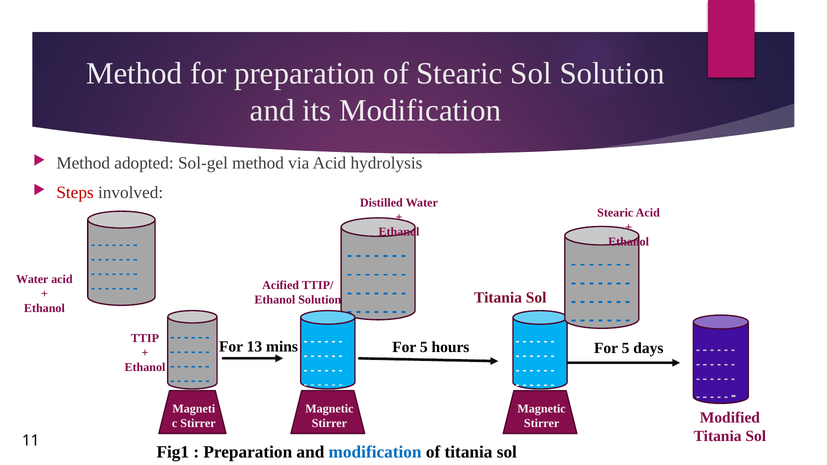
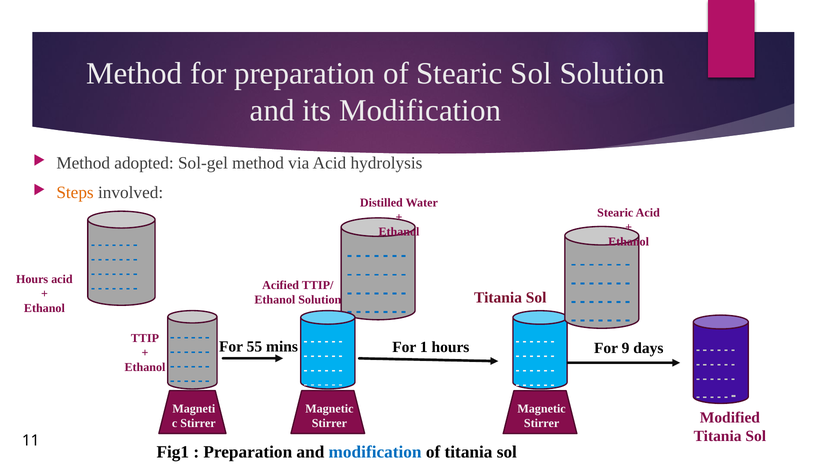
Steps colour: red -> orange
Water at (32, 279): Water -> Hours
13: 13 -> 55
mins For 5: 5 -> 1
hours For 5: 5 -> 9
